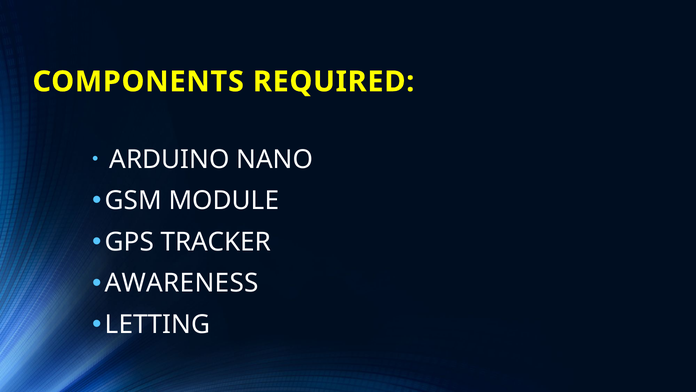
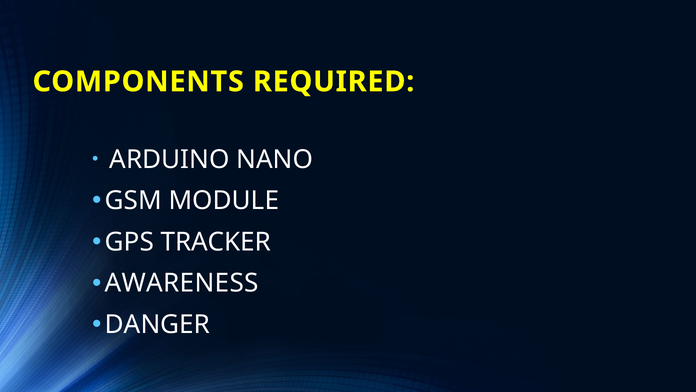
LETTING: LETTING -> DANGER
